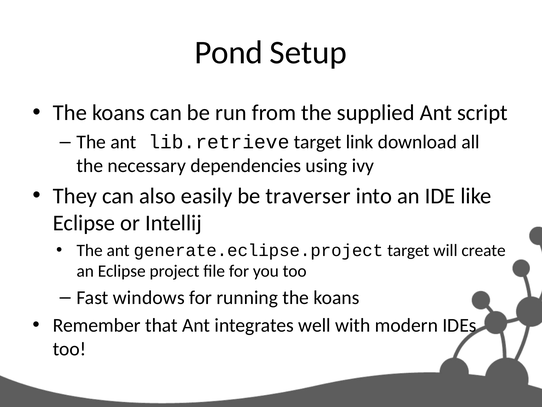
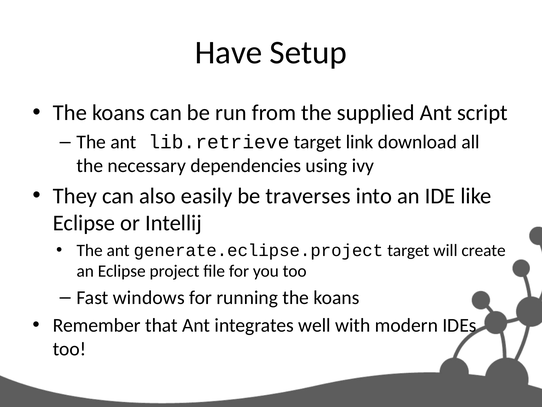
Pond: Pond -> Have
traverser: traverser -> traverses
